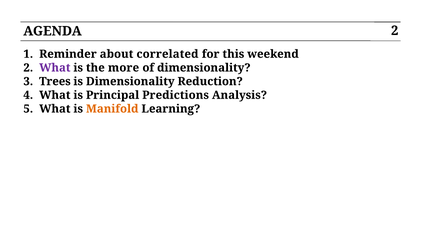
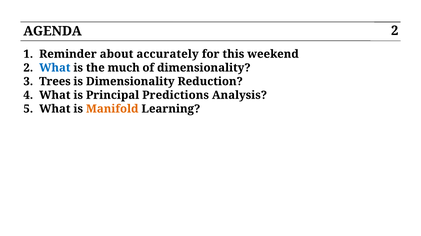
correlated: correlated -> accurately
What at (55, 68) colour: purple -> blue
more: more -> much
